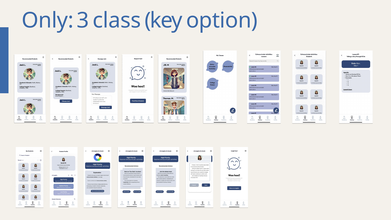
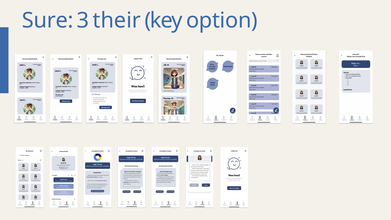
Only: Only -> Sure
class: class -> their
